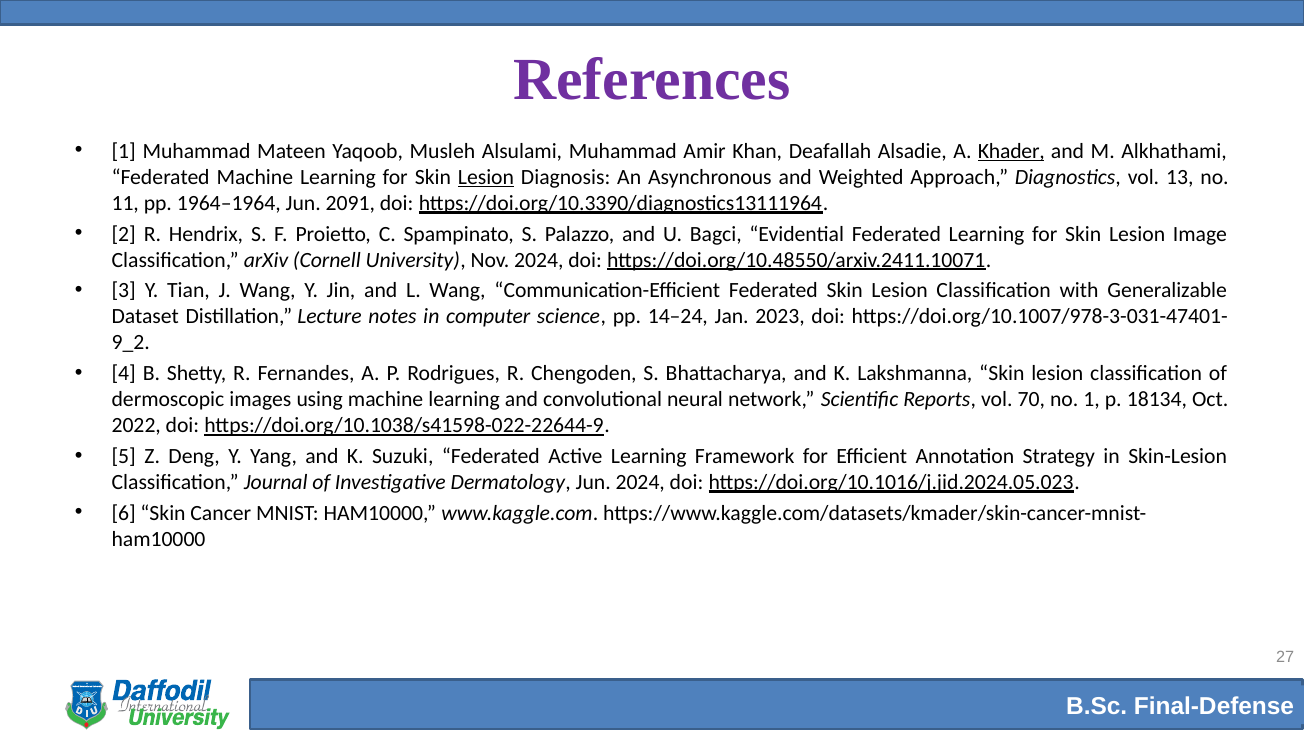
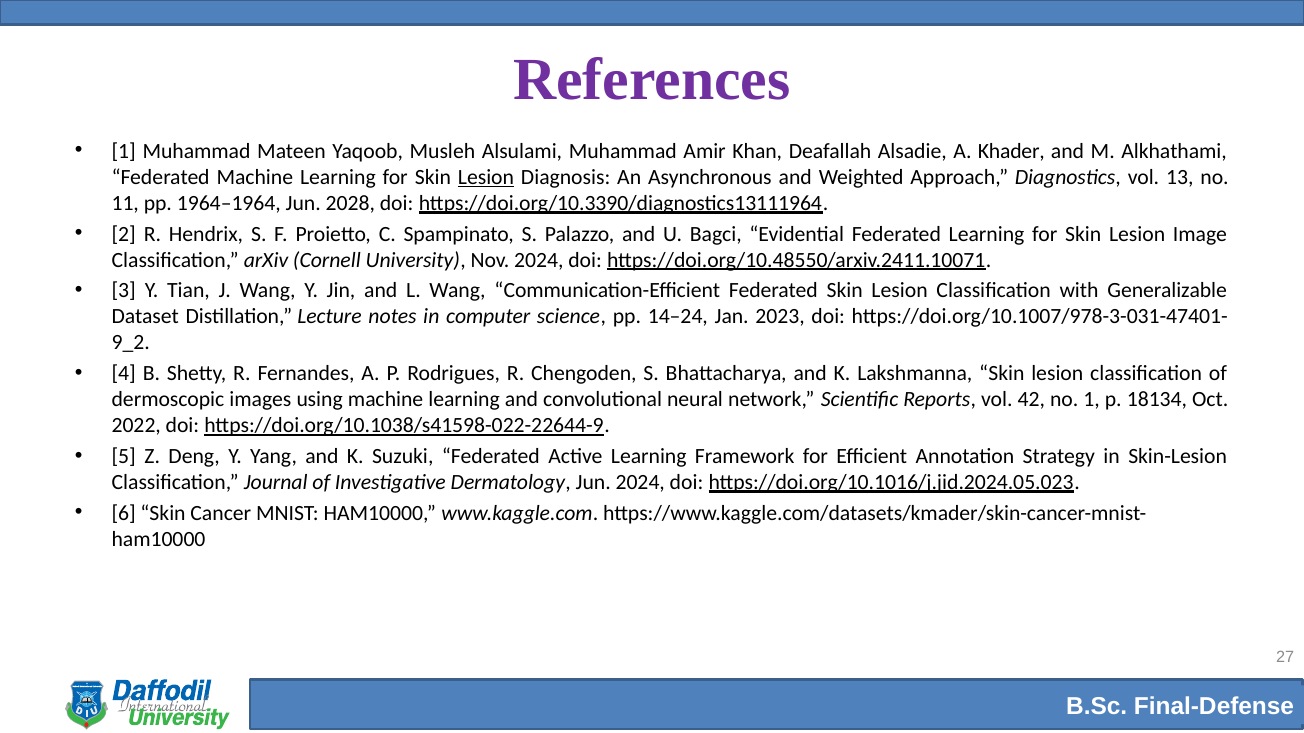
Khader underline: present -> none
2091: 2091 -> 2028
70: 70 -> 42
